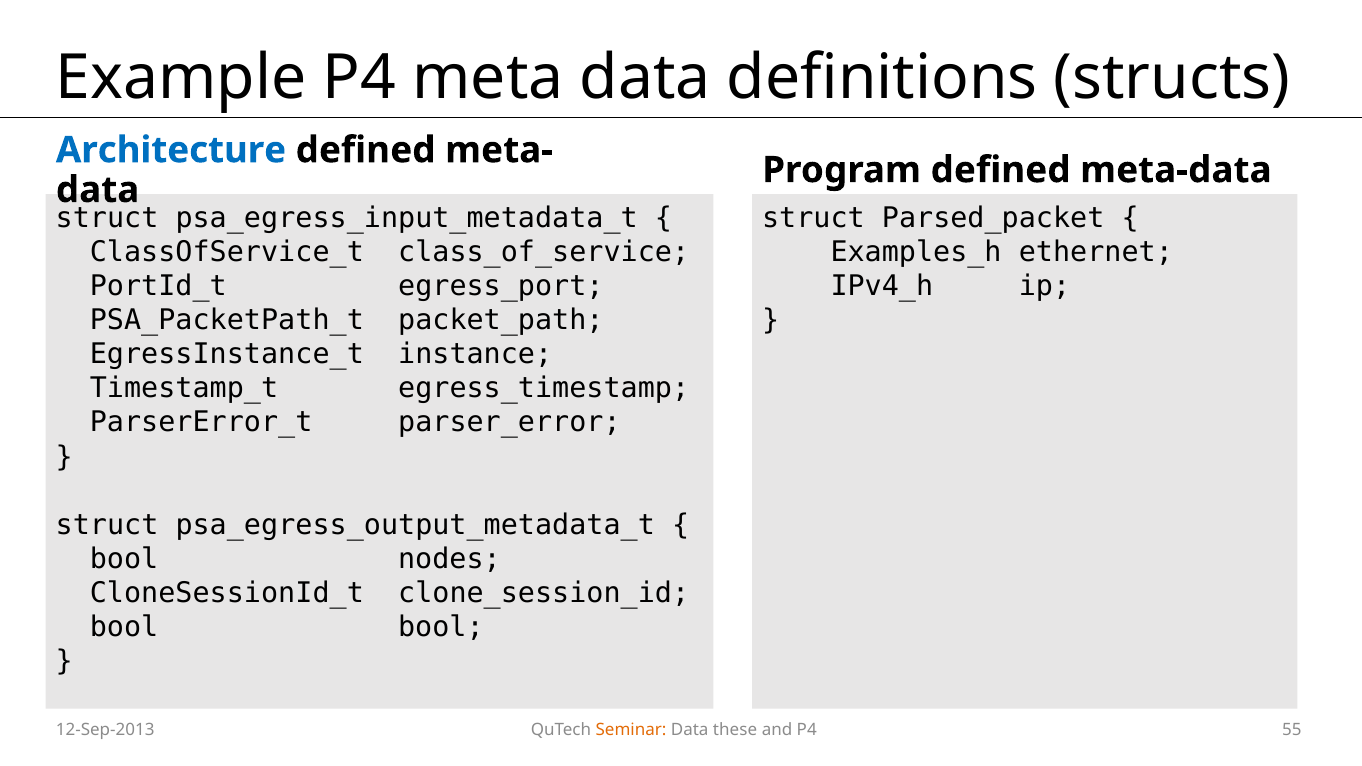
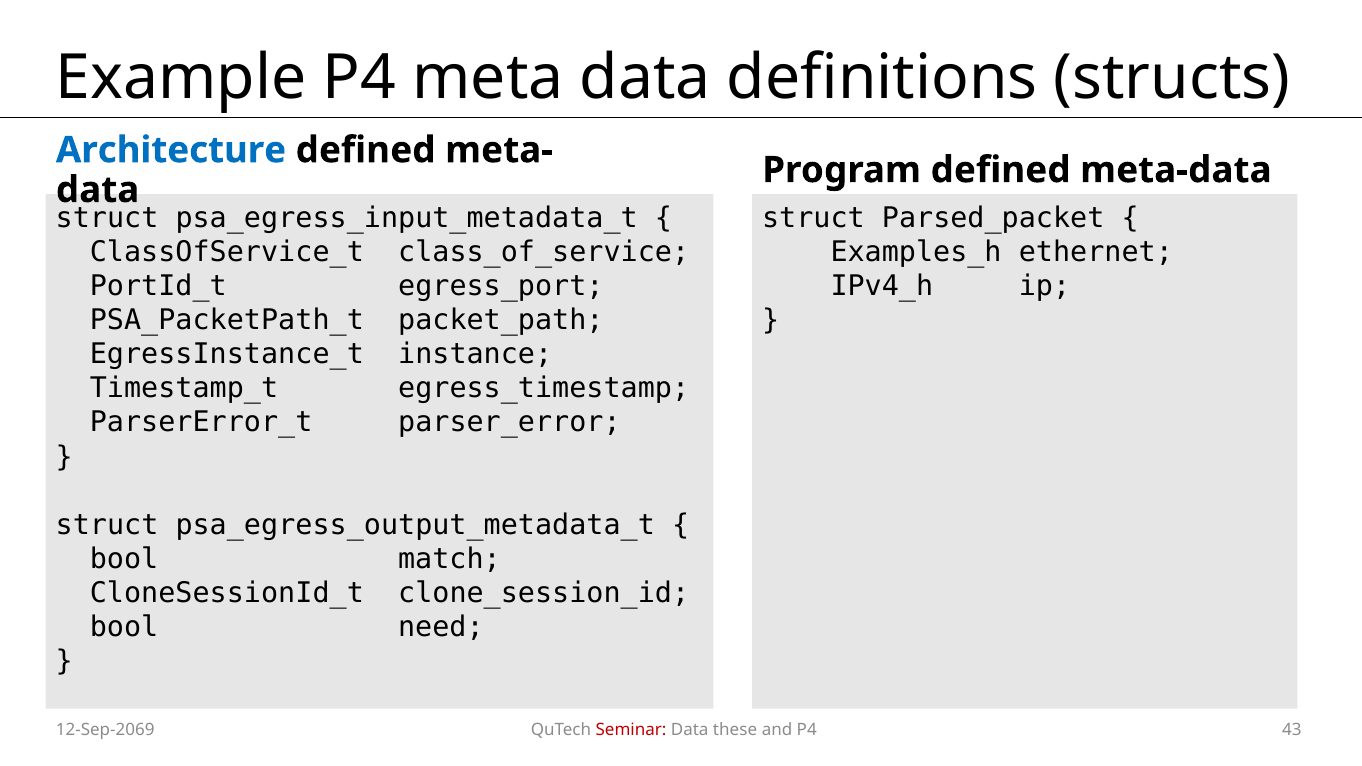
nodes: nodes -> match
bool bool: bool -> need
12-Sep-2013: 12-Sep-2013 -> 12-Sep-2069
Seminar colour: orange -> red
55: 55 -> 43
